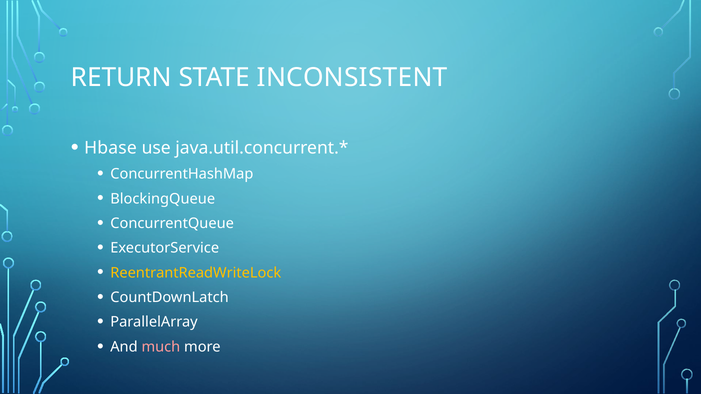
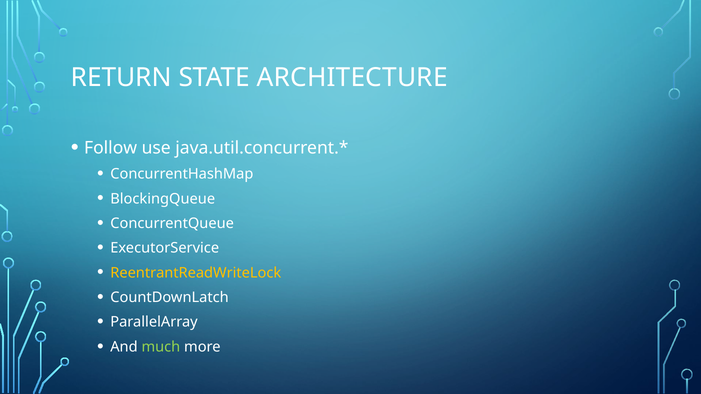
INCONSISTENT: INCONSISTENT -> ARCHITECTURE
Hbase: Hbase -> Follow
much colour: pink -> light green
